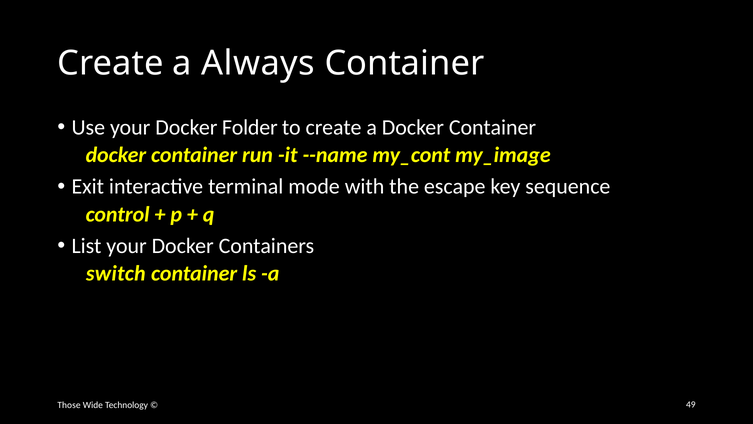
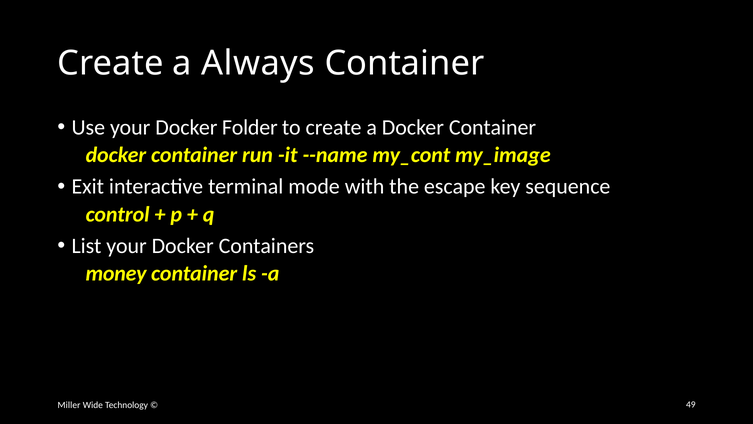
switch: switch -> money
Those: Those -> Miller
